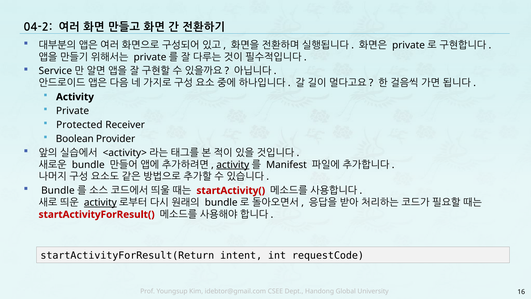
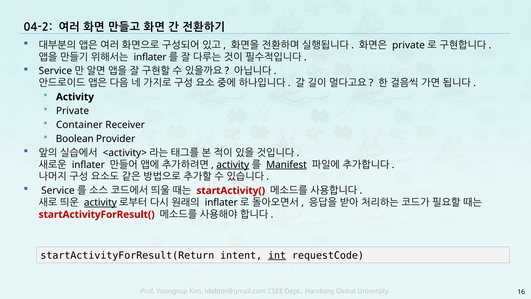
private at (150, 57): private -> inflater
Protected: Protected -> Container
bundle at (88, 165): bundle -> inflater
Manifest underline: none -> present
Bundle at (58, 190): Bundle -> Service
bundle at (221, 202): bundle -> inflater
int underline: none -> present
